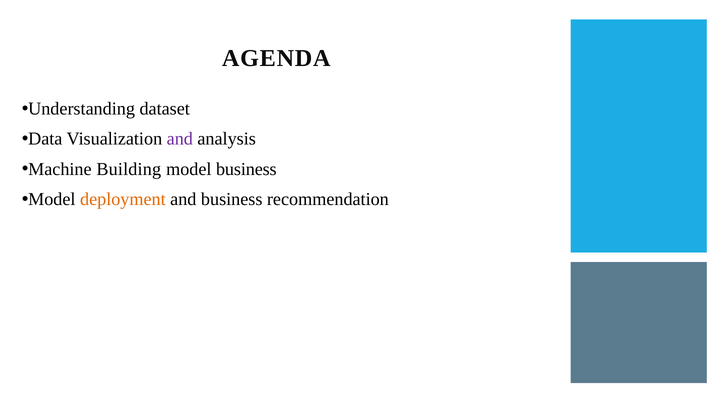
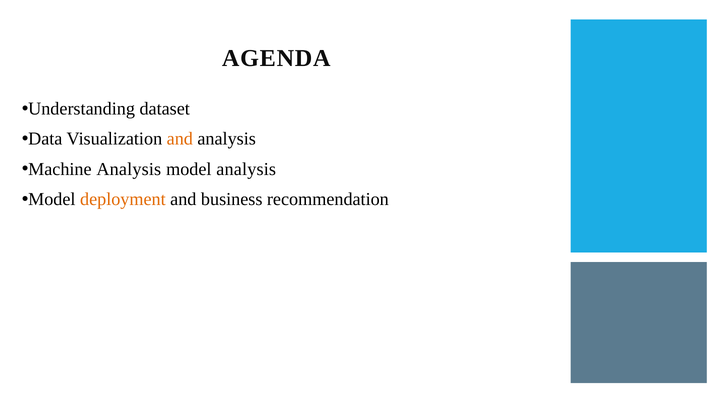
and at (180, 139) colour: purple -> orange
Machine Building: Building -> Analysis
model business: business -> analysis
